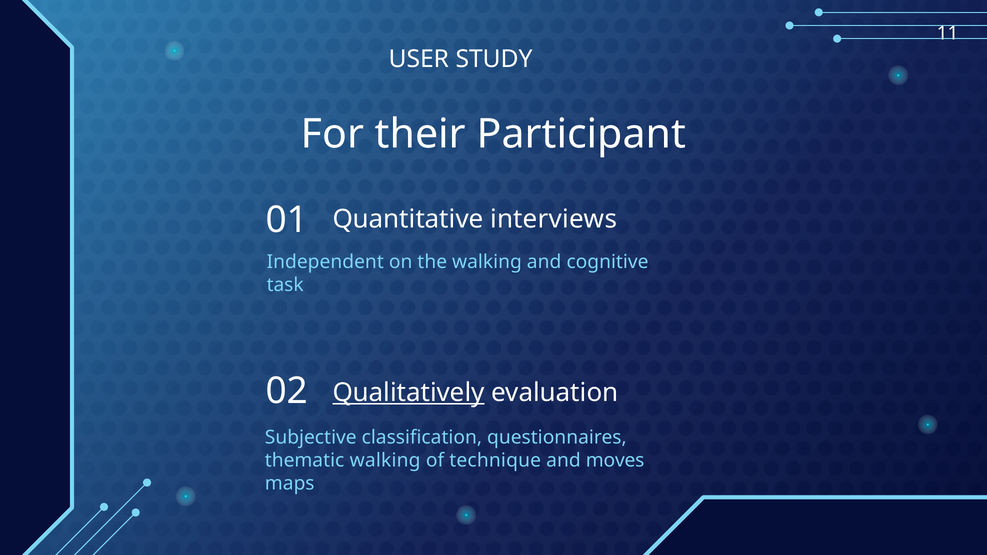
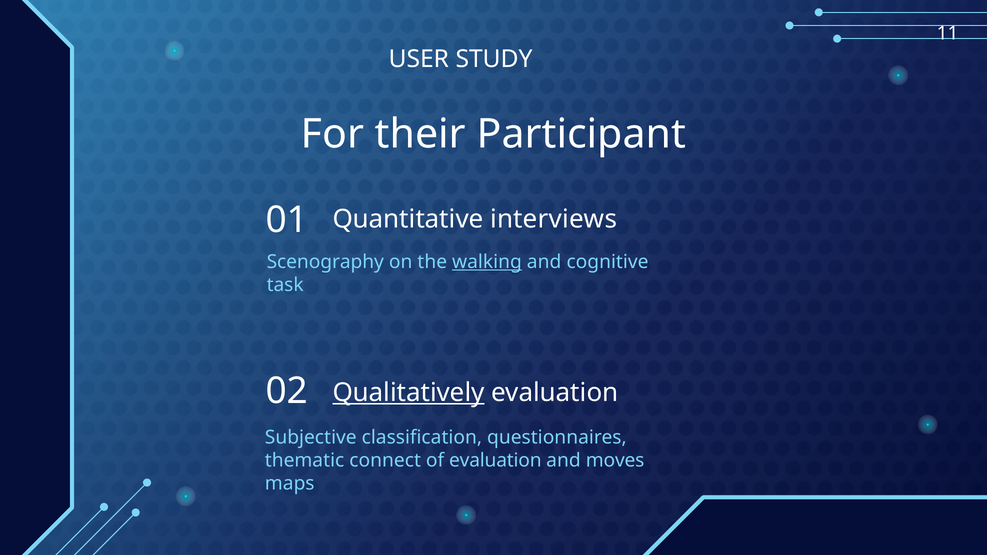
Independent: Independent -> Scenography
walking at (487, 262) underline: none -> present
thematic walking: walking -> connect
of technique: technique -> evaluation
